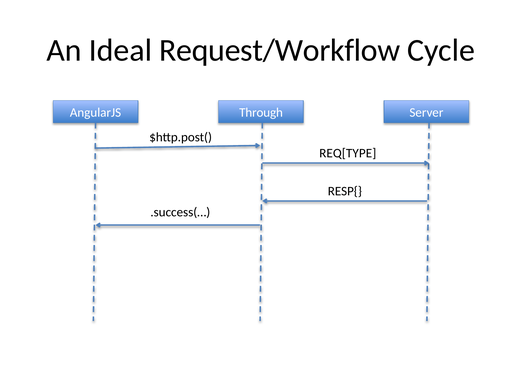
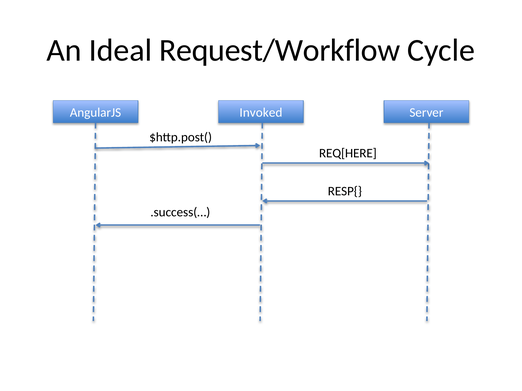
Through: Through -> Invoked
REQ[TYPE: REQ[TYPE -> REQ[HERE
